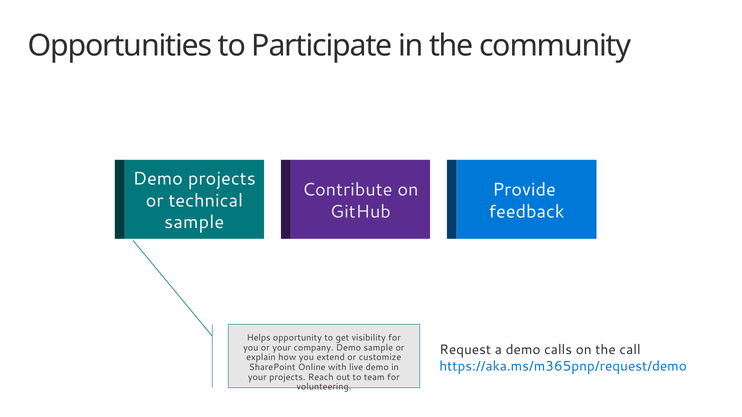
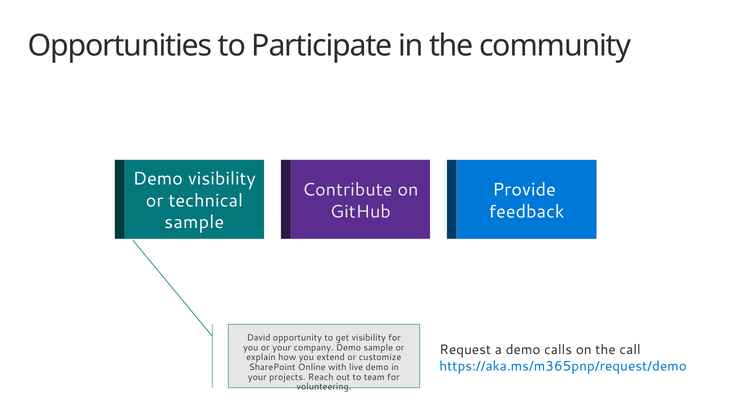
Demo projects: projects -> visibility
Helps: Helps -> David
